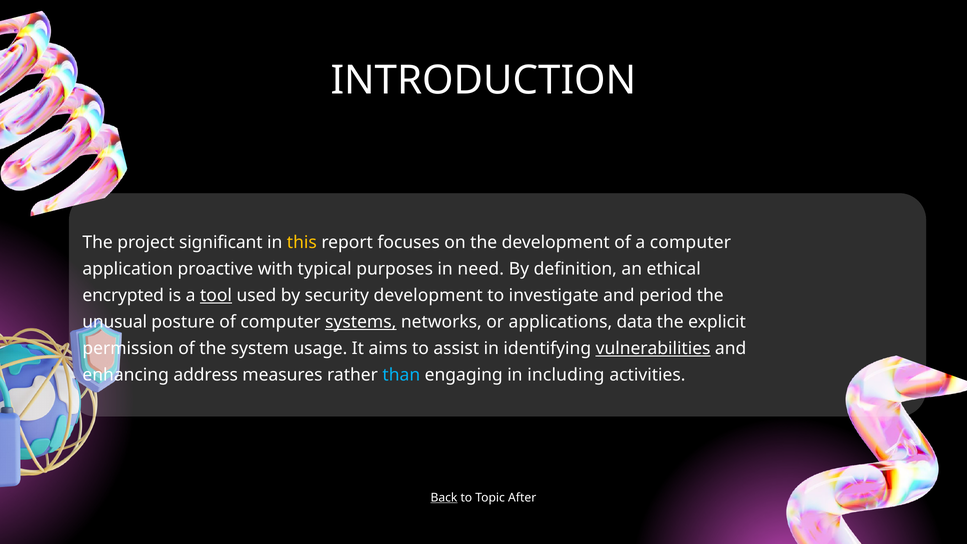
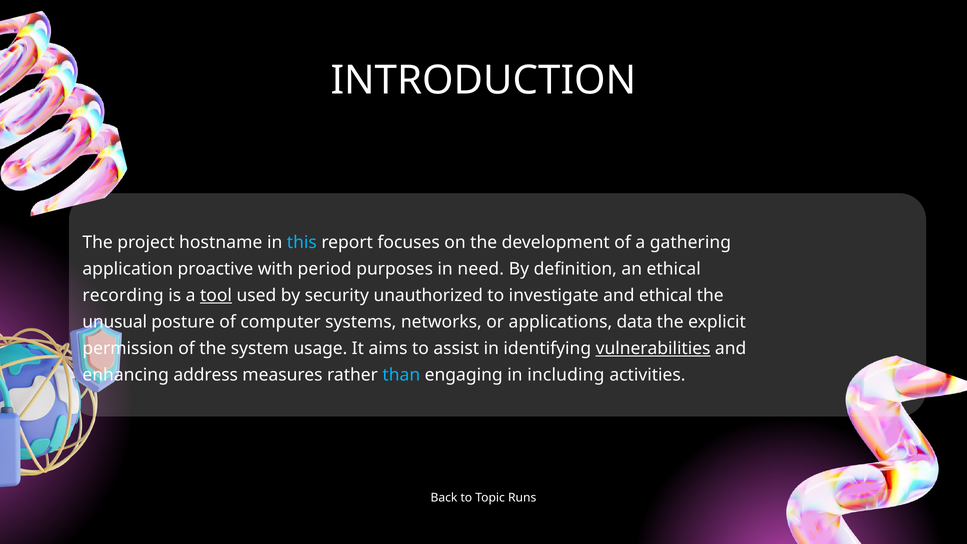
significant: significant -> hostname
this colour: yellow -> light blue
a computer: computer -> gathering
typical: typical -> period
encrypted: encrypted -> recording
security development: development -> unauthorized
and period: period -> ethical
systems underline: present -> none
Back underline: present -> none
After: After -> Runs
